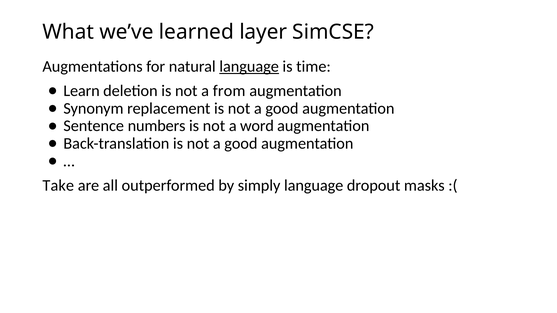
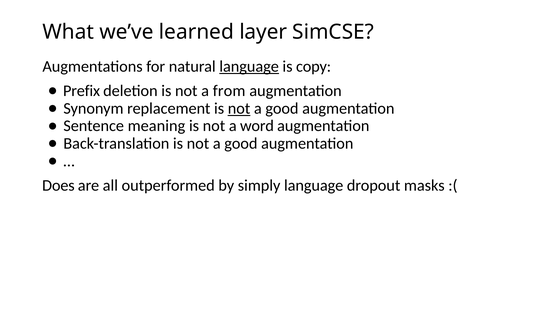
time: time -> copy
Learn: Learn -> Prefix
not at (239, 109) underline: none -> present
numbers: numbers -> meaning
Take: Take -> Does
